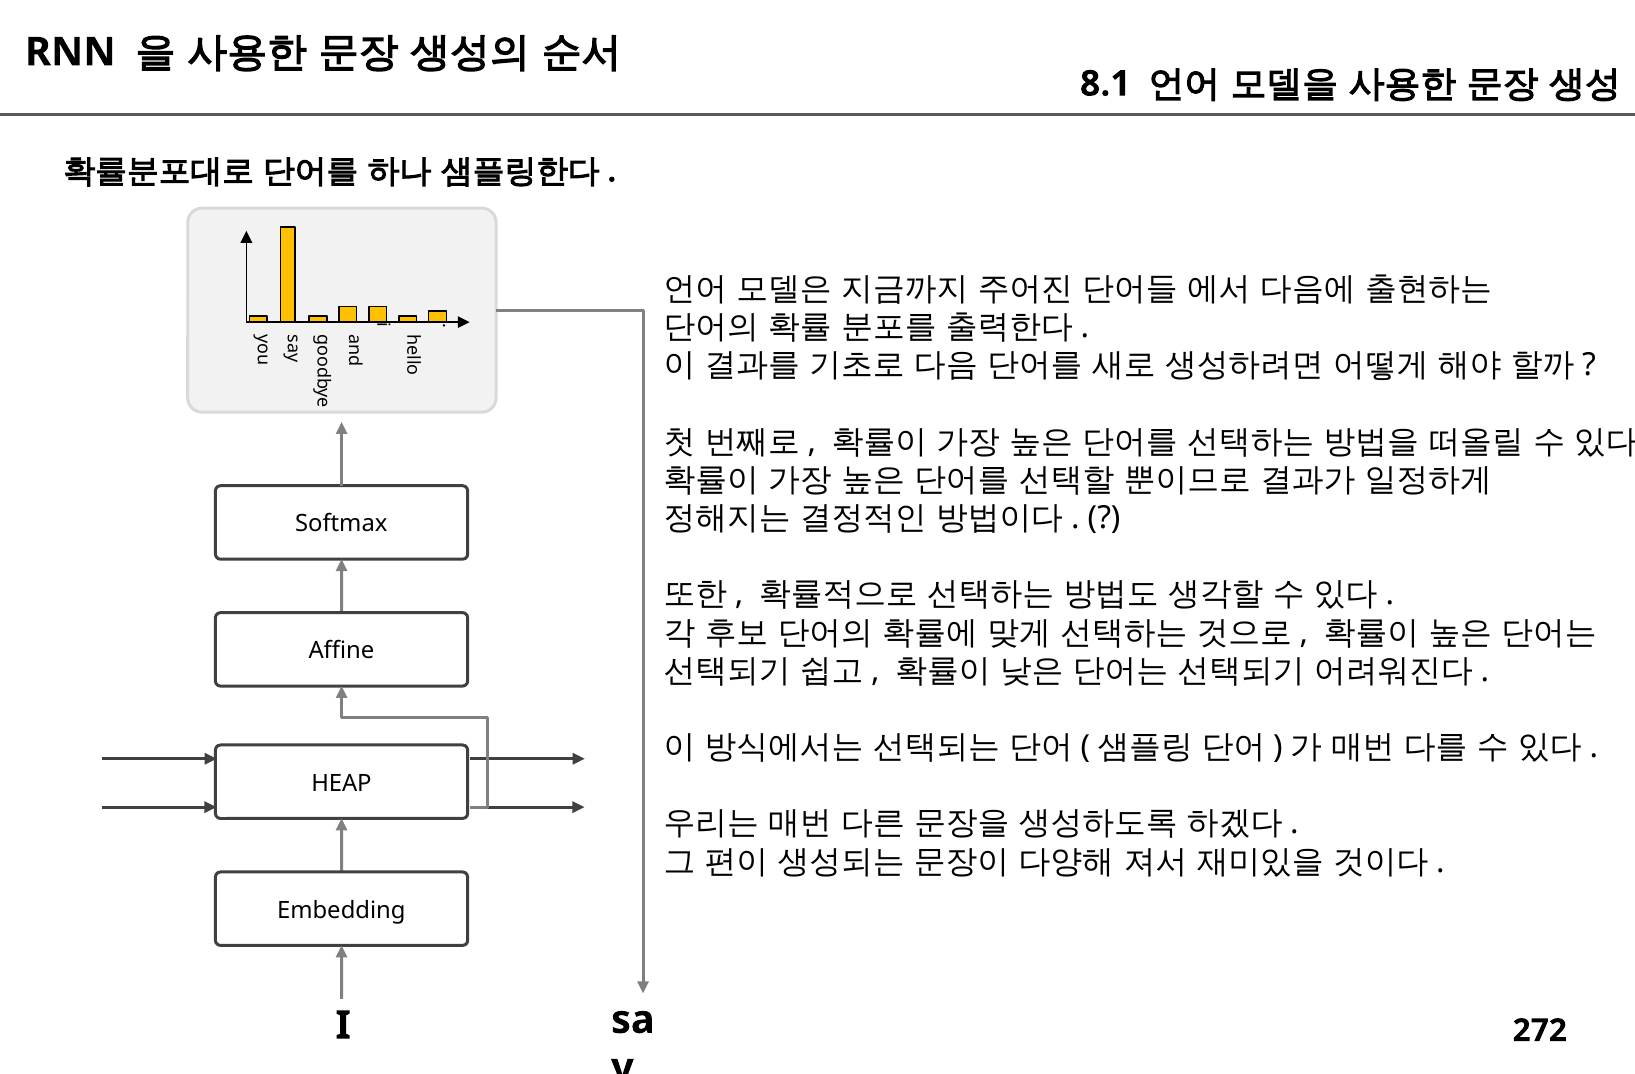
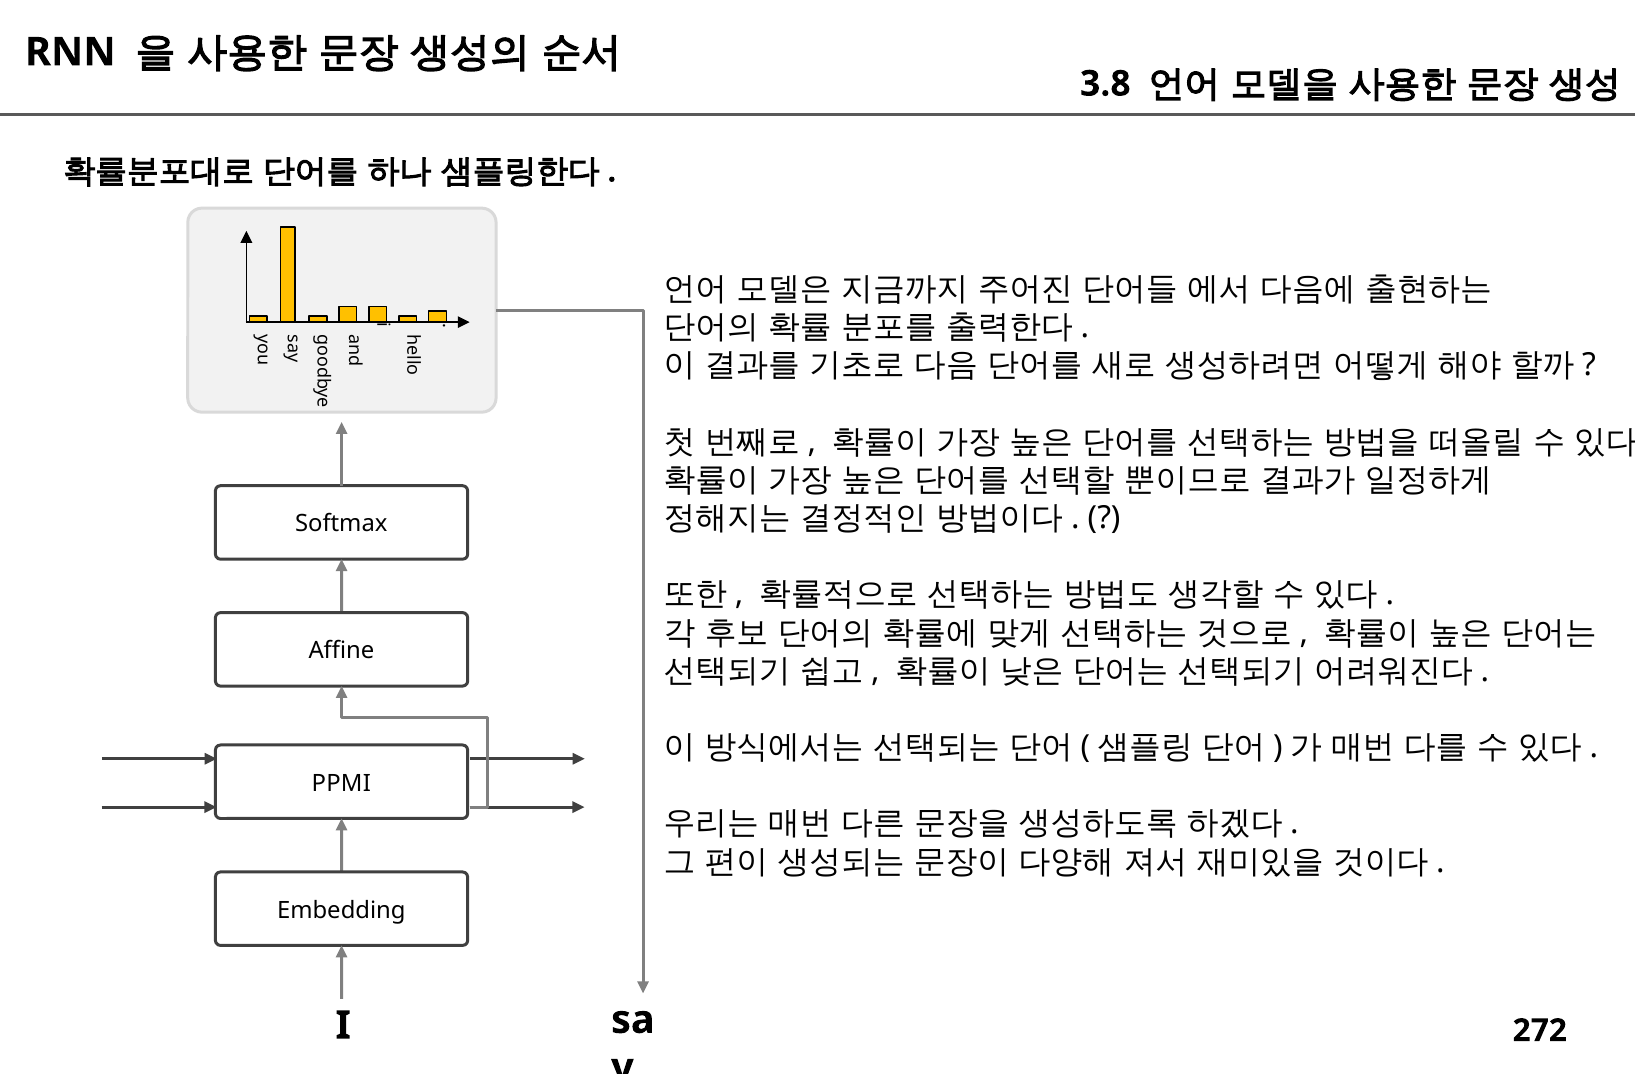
8.1: 8.1 -> 3.8
HEAP: HEAP -> PPMI
